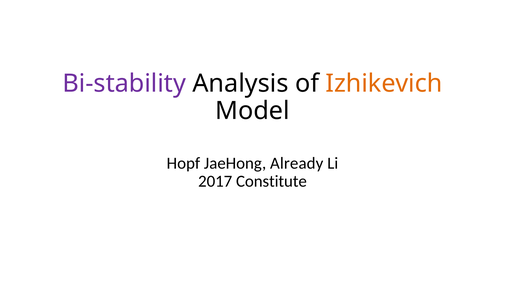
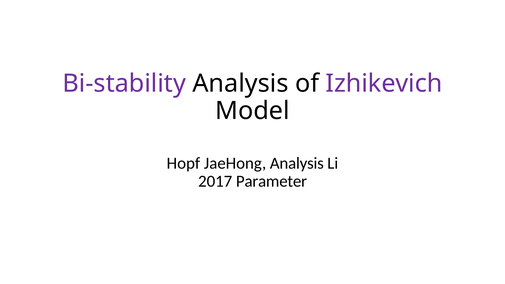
Izhikevich colour: orange -> purple
JaeHong Already: Already -> Analysis
Constitute: Constitute -> Parameter
